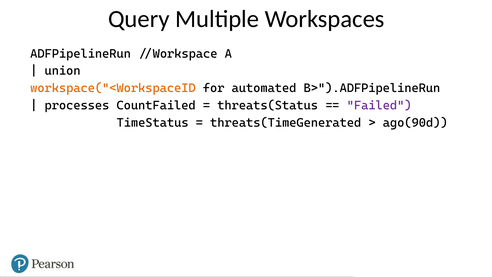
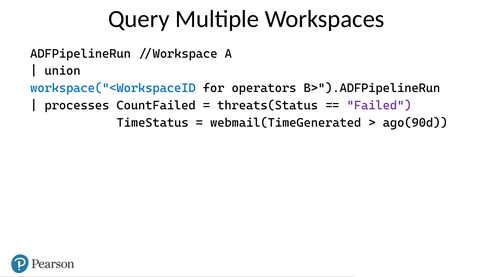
workspace("<WorkspaceID colour: orange -> blue
automated: automated -> operators
threats(TimeGenerated: threats(TimeGenerated -> webmail(TimeGenerated
